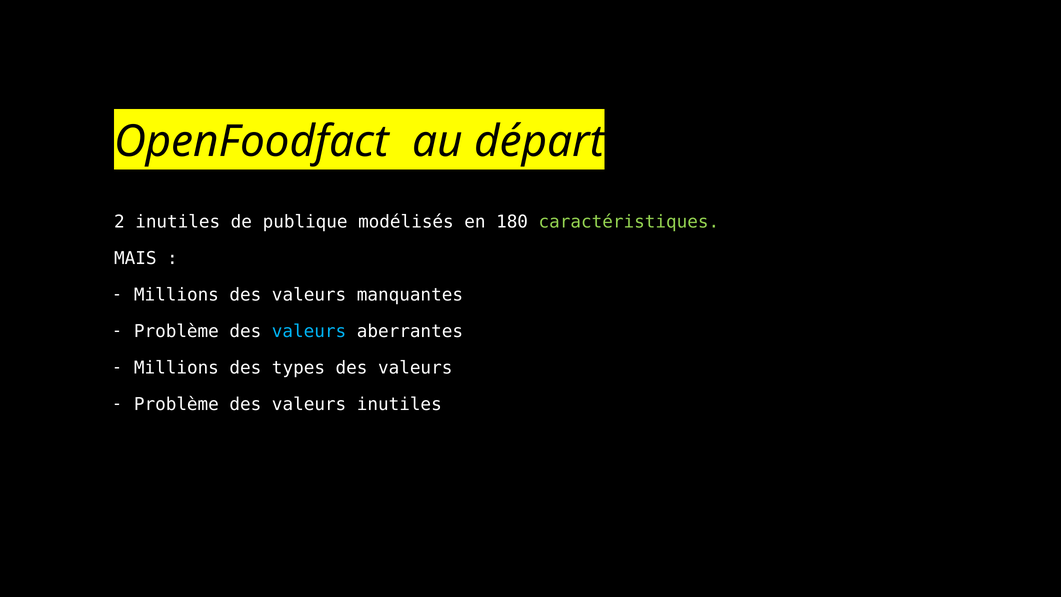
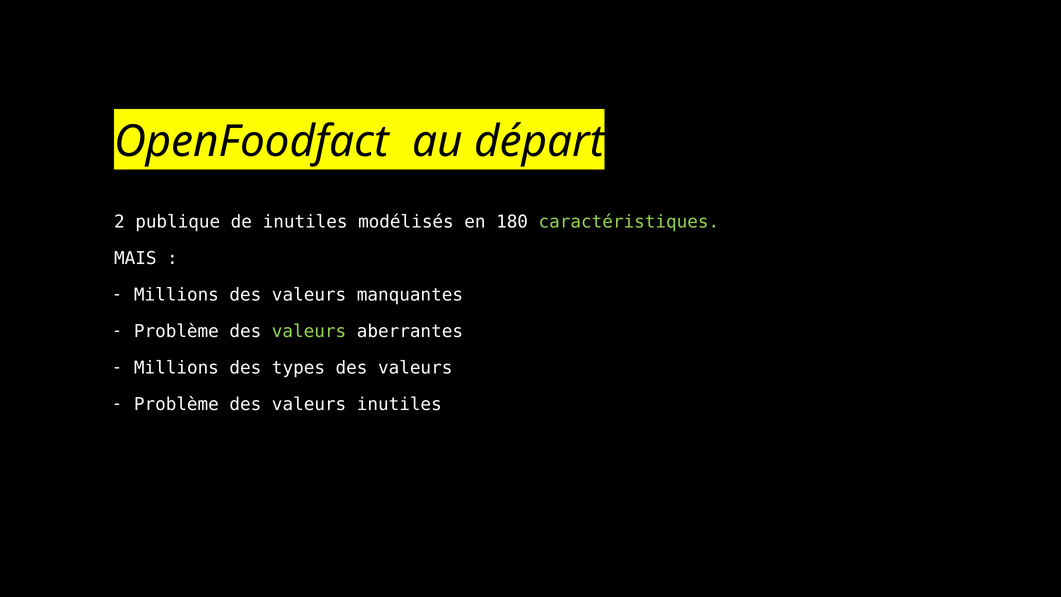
2 inutiles: inutiles -> publique
de publique: publique -> inutiles
valeurs at (309, 331) colour: light blue -> light green
